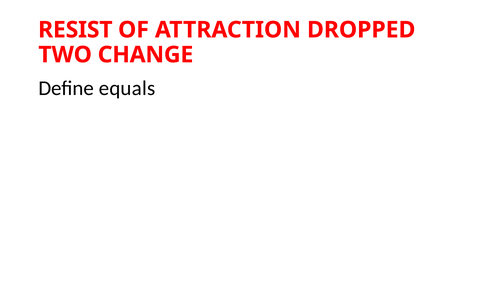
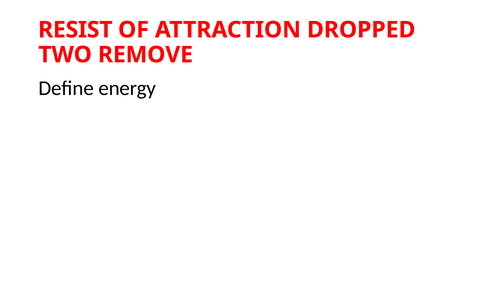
CHANGE: CHANGE -> REMOVE
equals: equals -> energy
